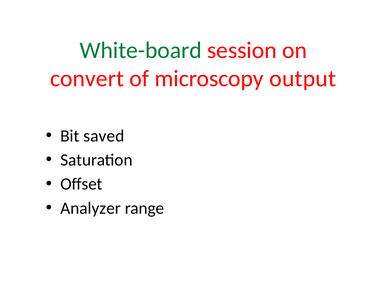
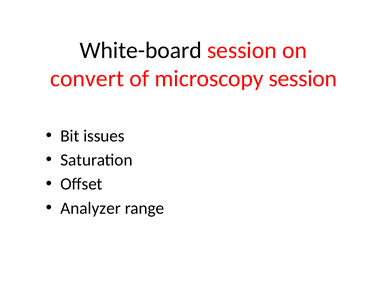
White-board colour: green -> black
microscopy output: output -> session
saved: saved -> issues
